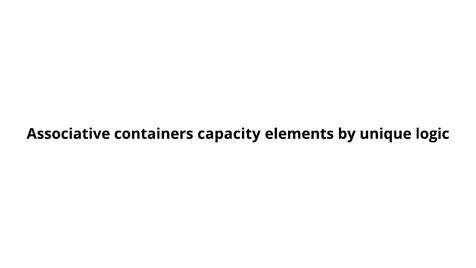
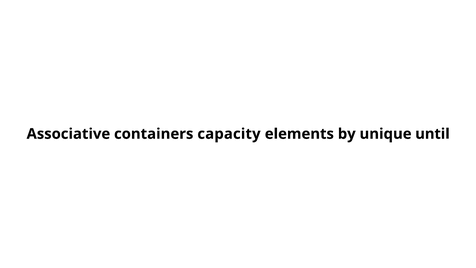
logic: logic -> until
